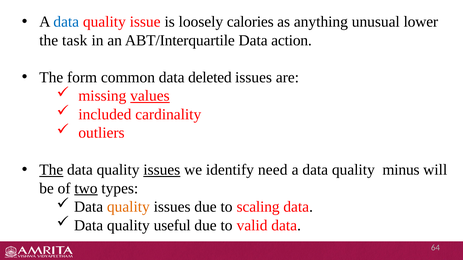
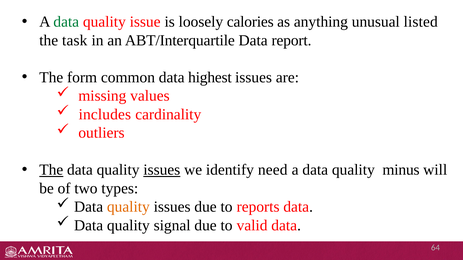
data at (66, 22) colour: blue -> green
lower: lower -> listed
action: action -> report
deleted: deleted -> highest
values underline: present -> none
included: included -> includes
two underline: present -> none
scaling: scaling -> reports
useful: useful -> signal
